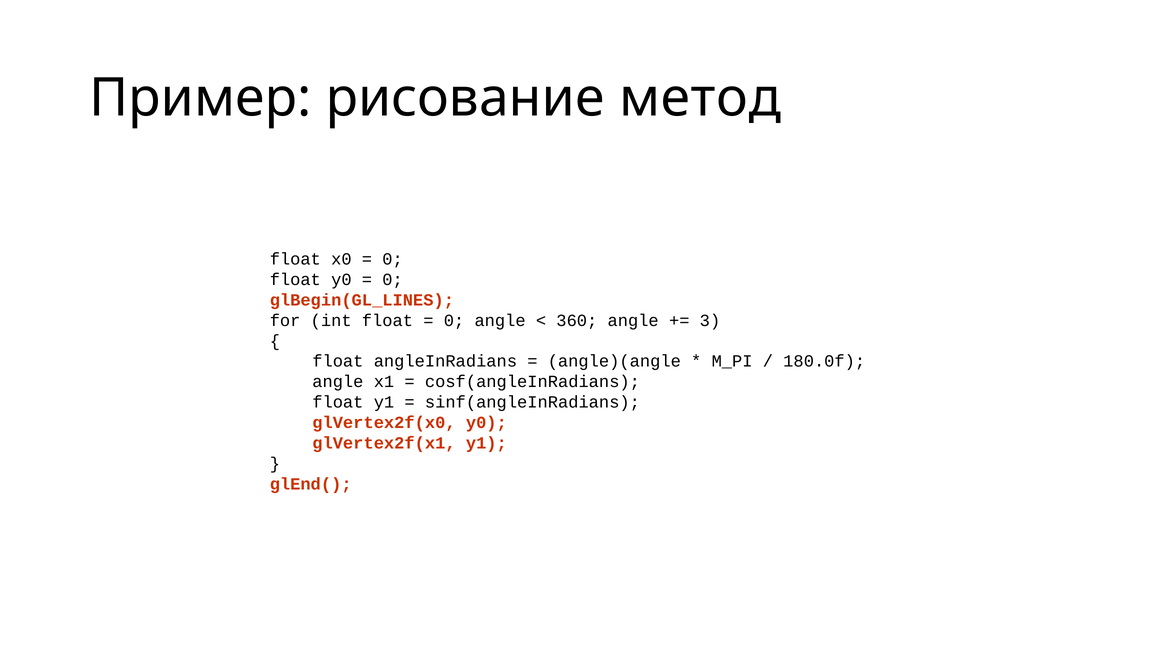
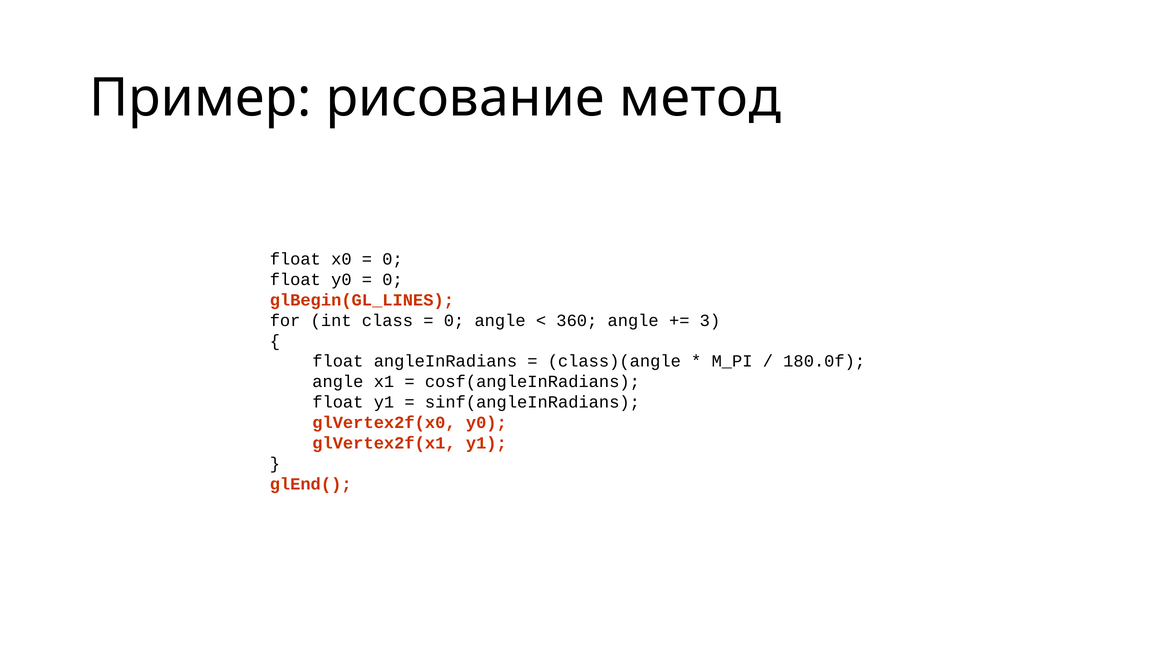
int float: float -> class
angle)(angle: angle)(angle -> class)(angle
